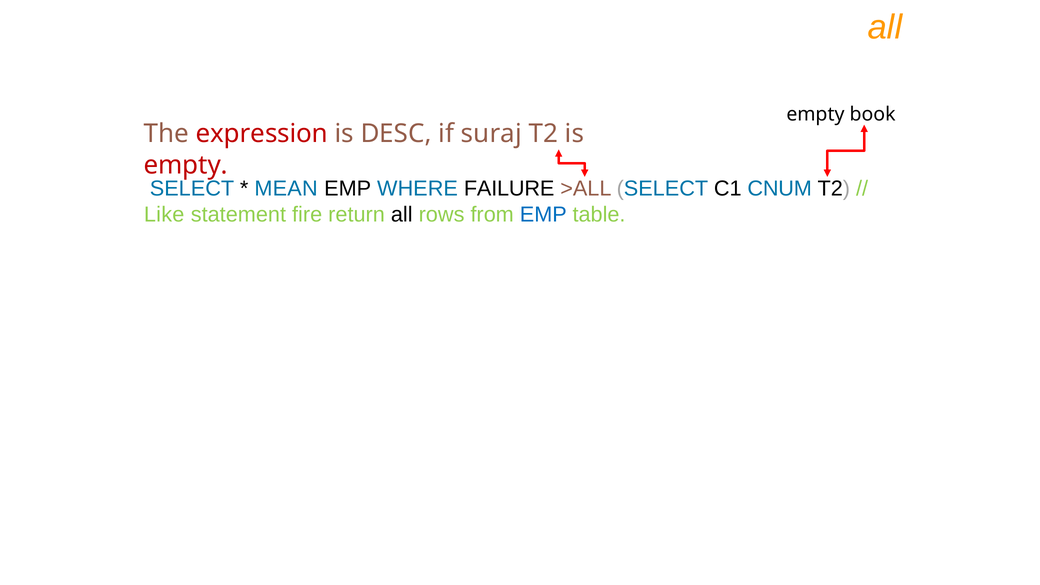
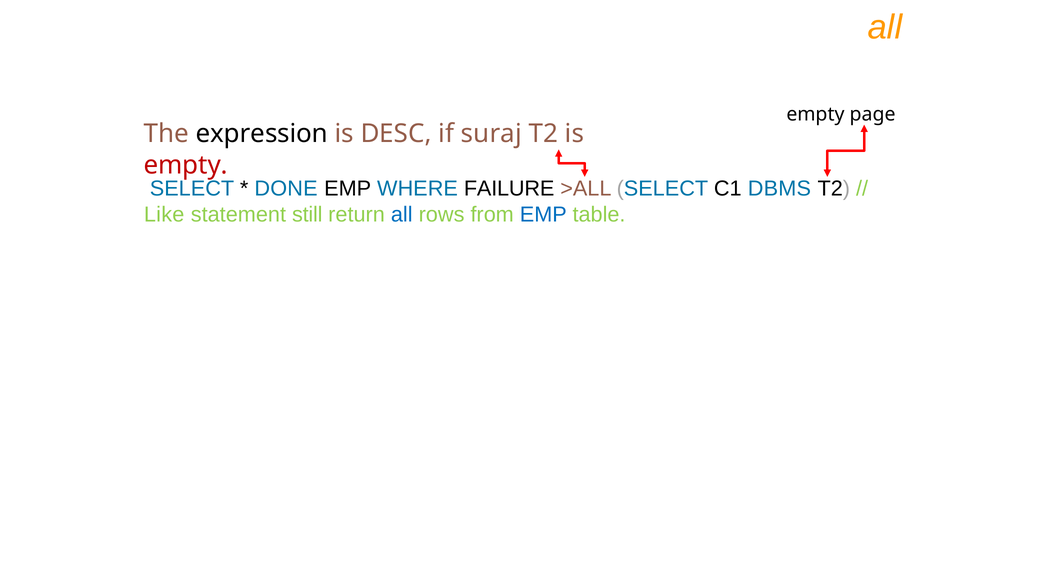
book: book -> page
expression colour: red -> black
MEAN: MEAN -> DONE
CNUM: CNUM -> DBMS
fire: fire -> still
all at (402, 214) colour: black -> blue
